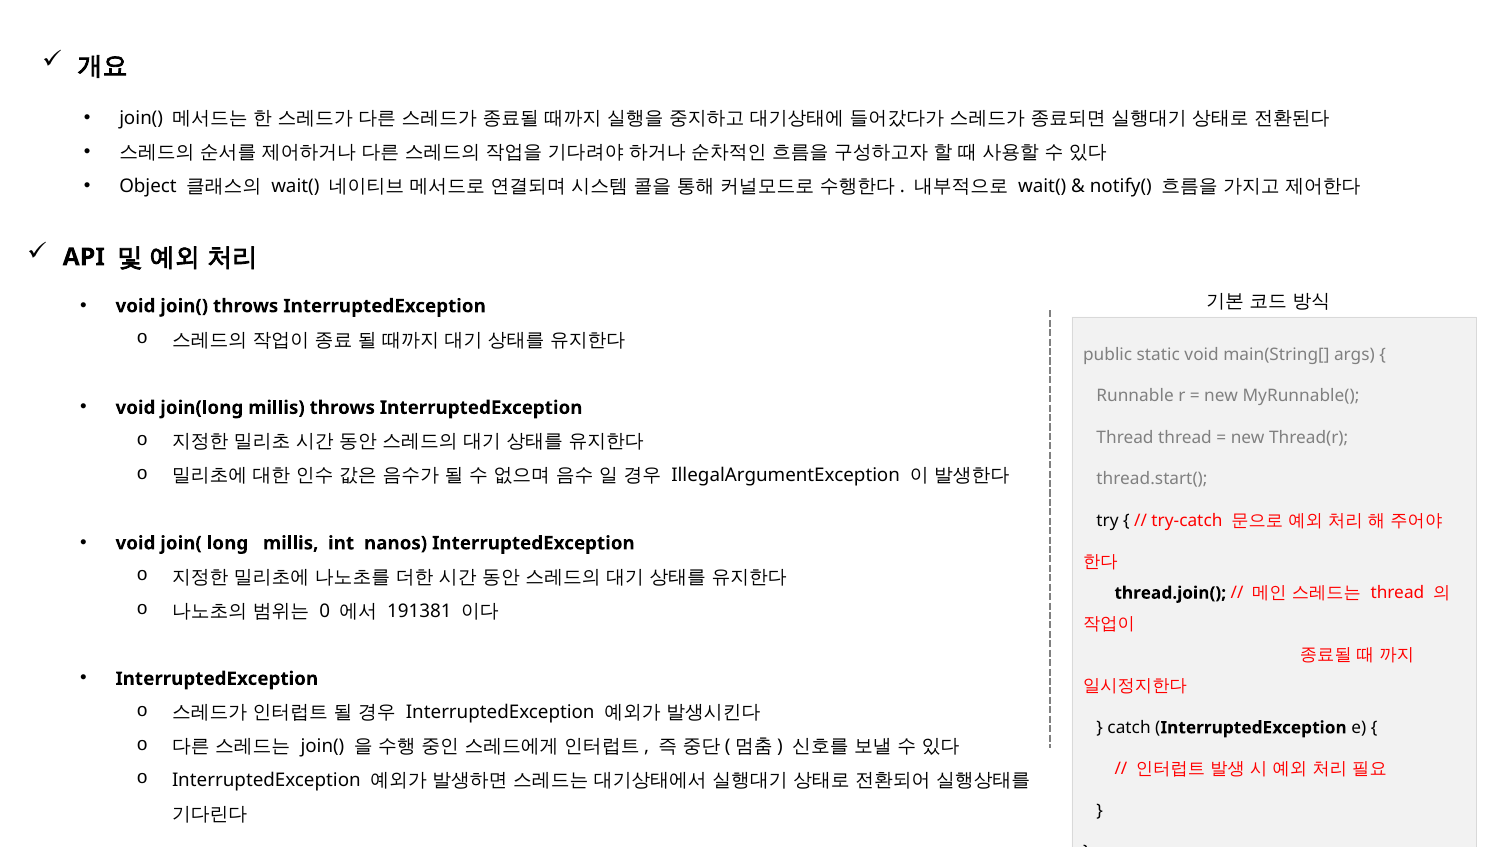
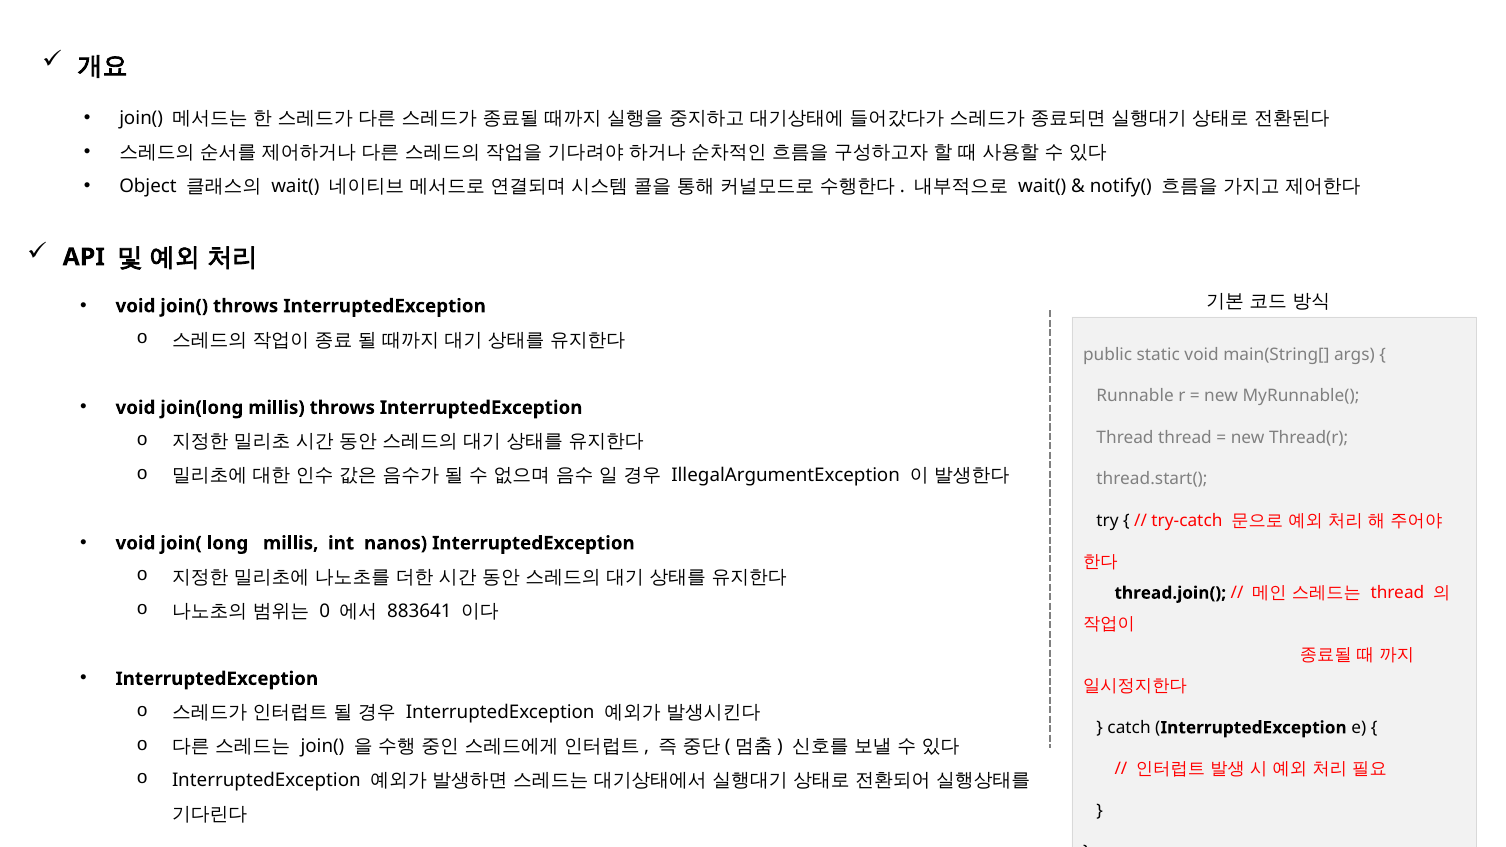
191381: 191381 -> 883641
